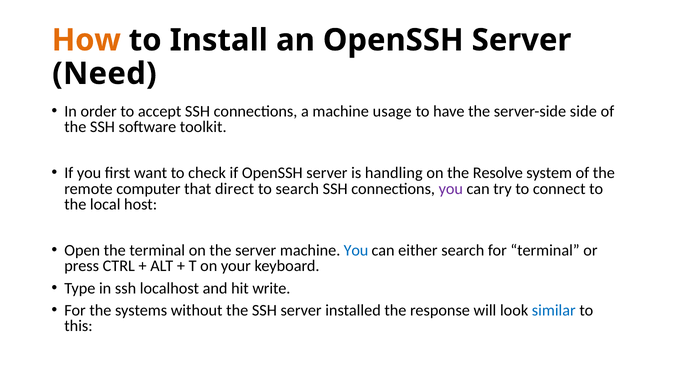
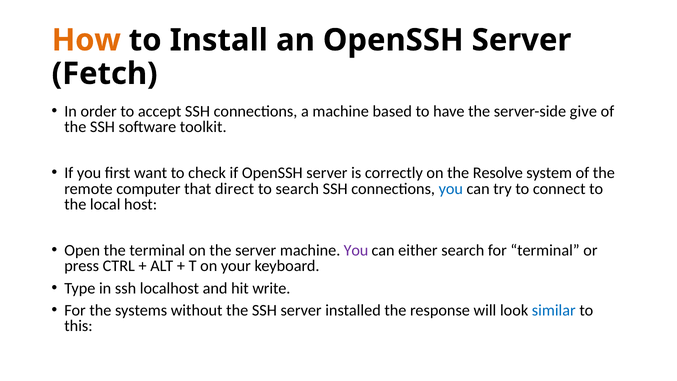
Need: Need -> Fetch
usage: usage -> based
side: side -> give
handling: handling -> correctly
you at (451, 189) colour: purple -> blue
You at (356, 250) colour: blue -> purple
